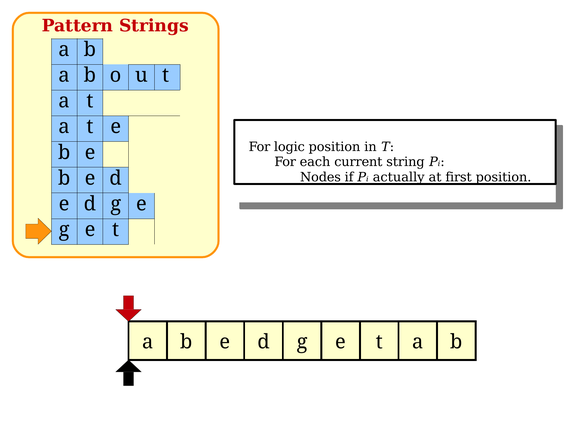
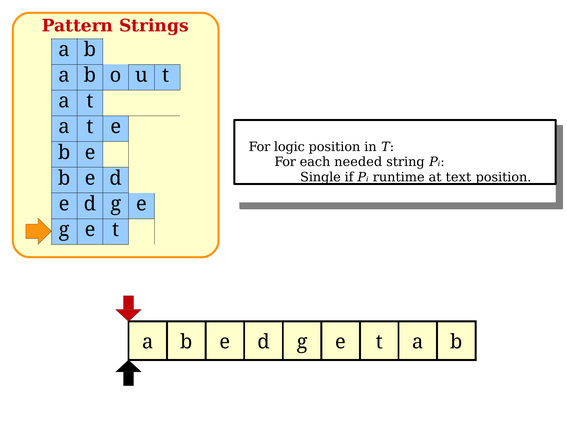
current: current -> needed
Nodes: Nodes -> Single
actually: actually -> runtime
first: first -> text
